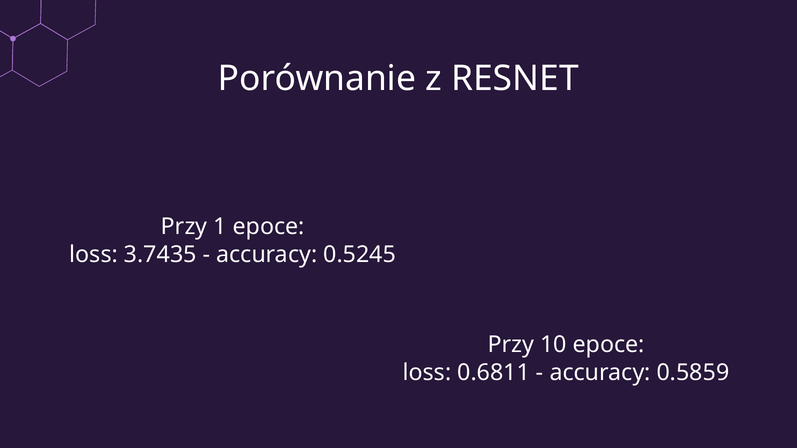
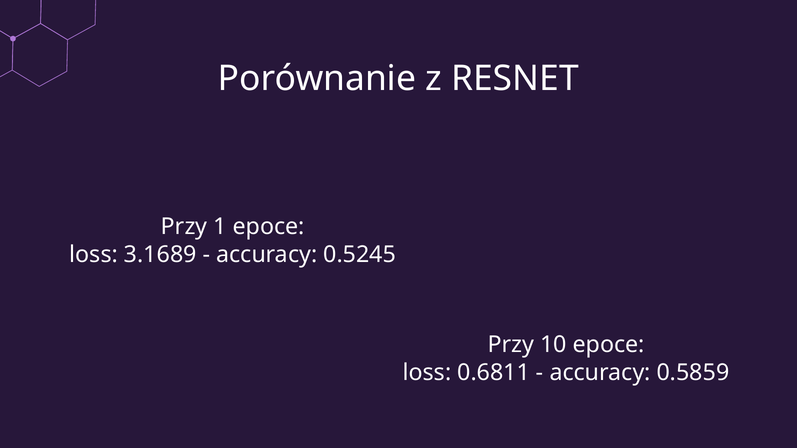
3.7435: 3.7435 -> 3.1689
